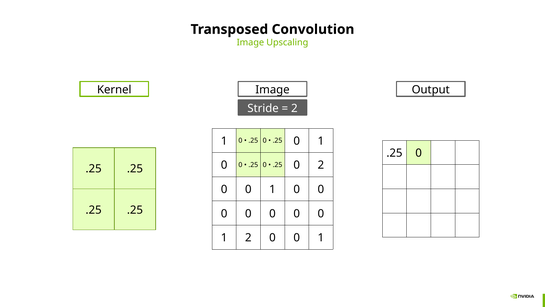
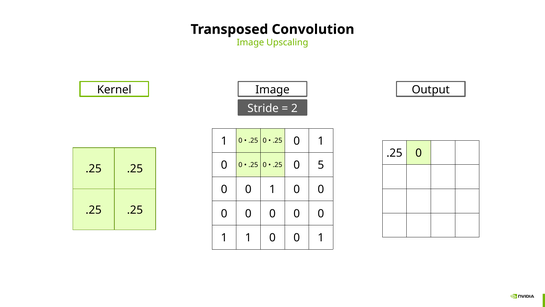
0 2: 2 -> 5
1 2: 2 -> 1
